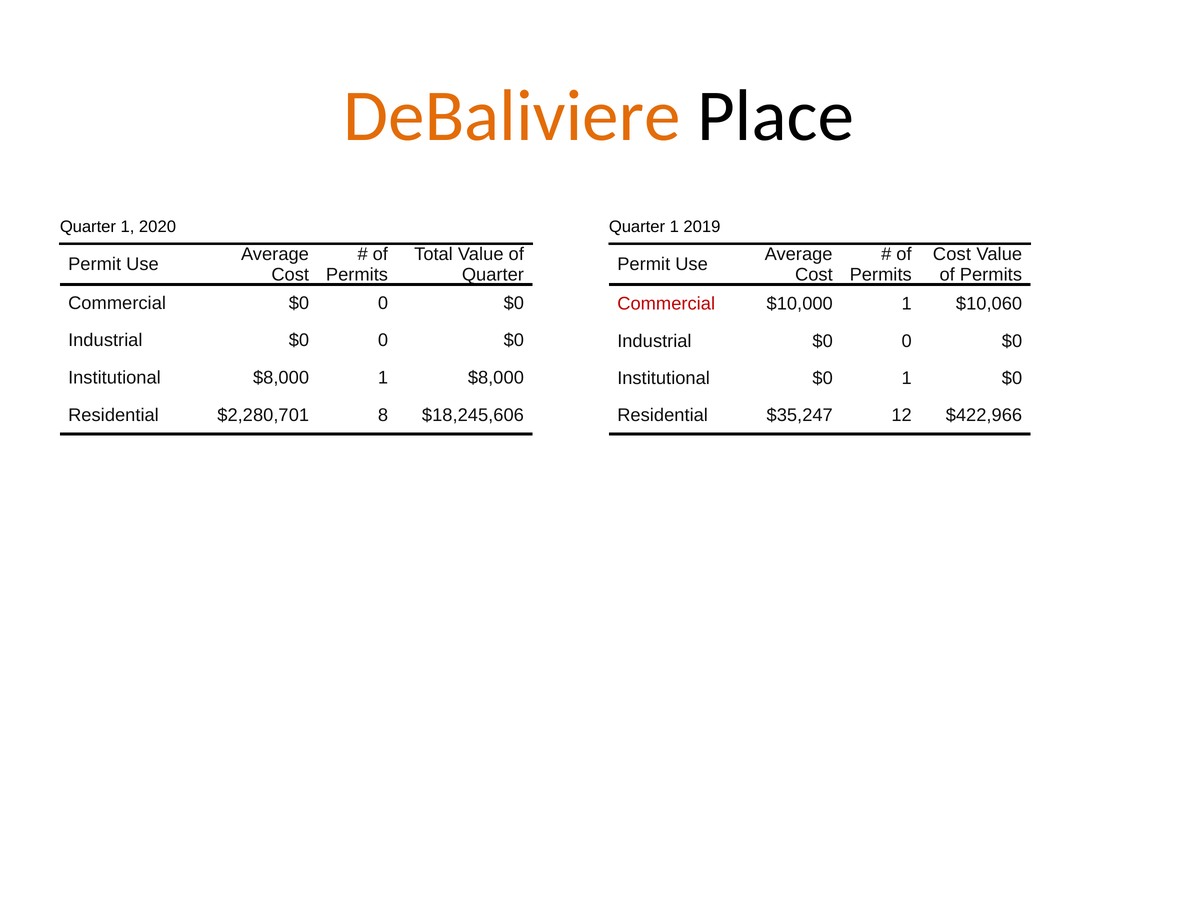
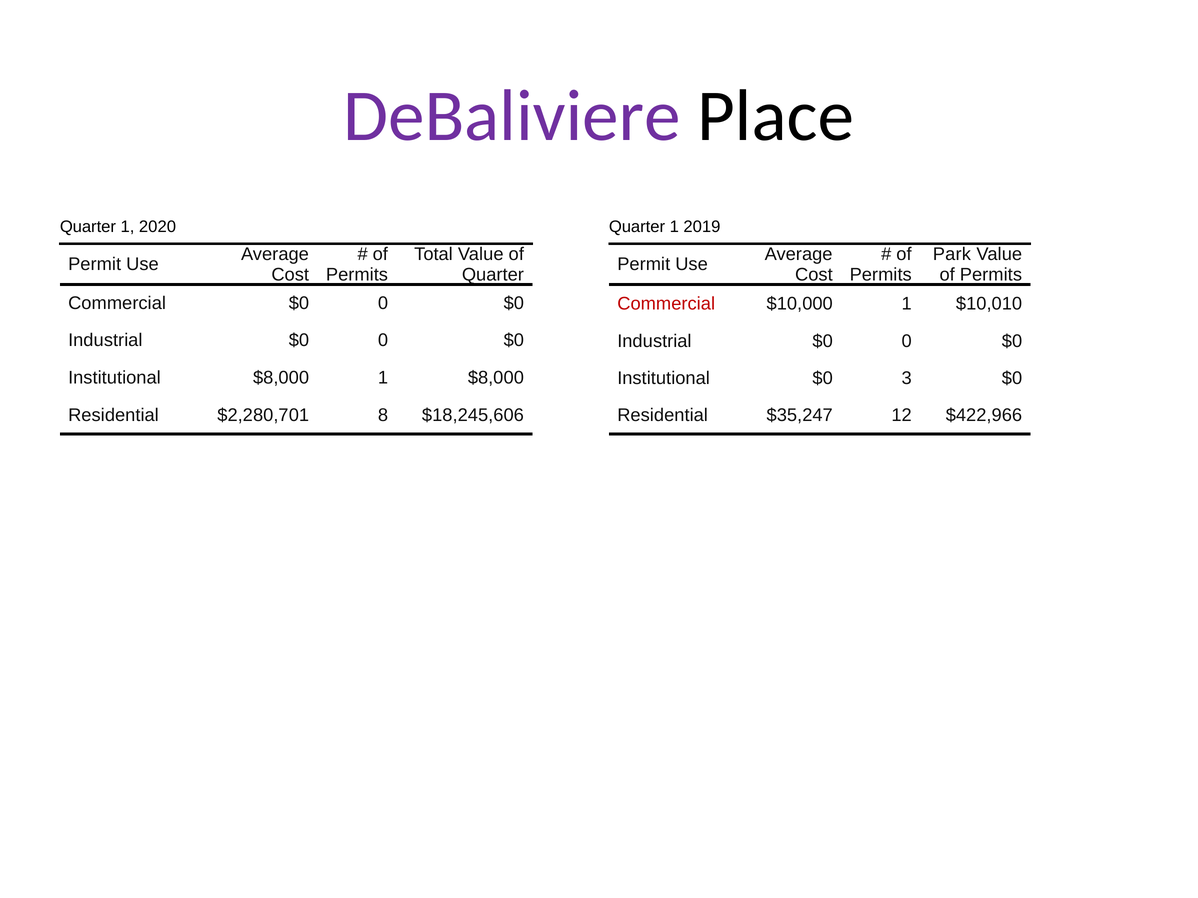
DeBaliviere colour: orange -> purple
Cost at (952, 254): Cost -> Park
$10,060: $10,060 -> $10,010
$0 1: 1 -> 3
